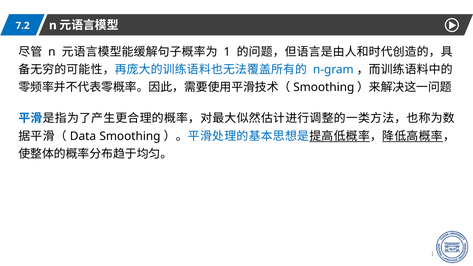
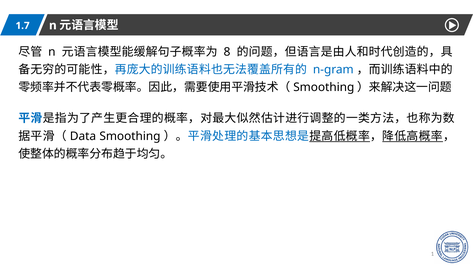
7.2: 7.2 -> 1.7
1: 1 -> 8
